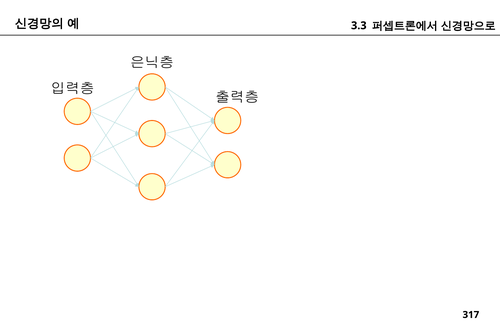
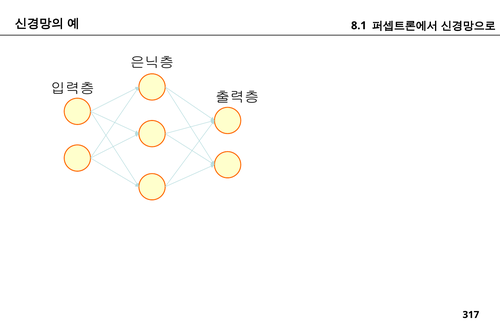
3.3: 3.3 -> 8.1
